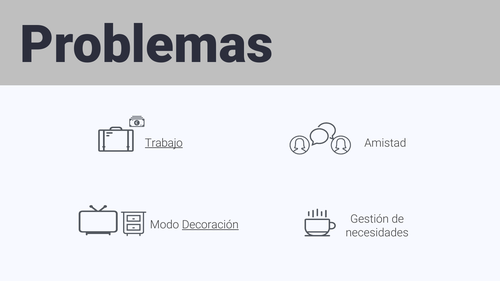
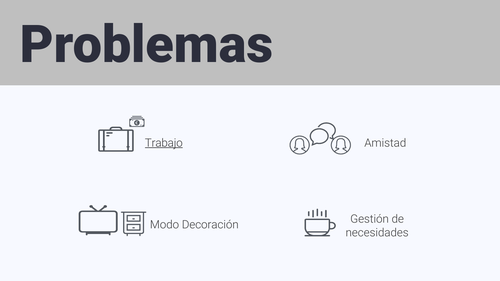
Decoración underline: present -> none
